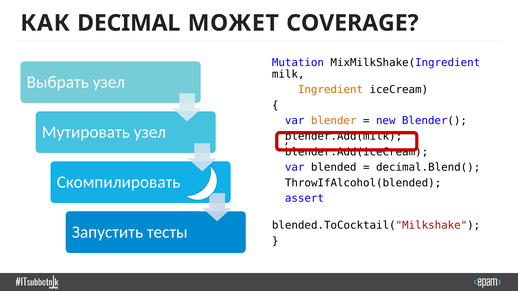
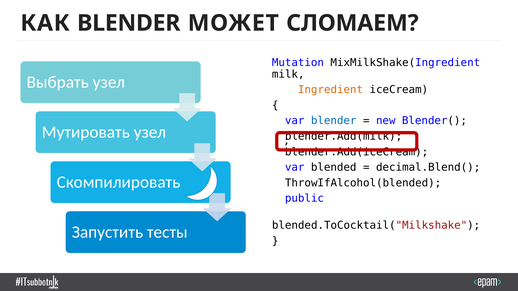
КАК DECIMAL: DECIMAL -> BLENDER
COVERAGE: COVERAGE -> СЛОМАЕМ
blender at (334, 121) colour: orange -> blue
assert: assert -> public
